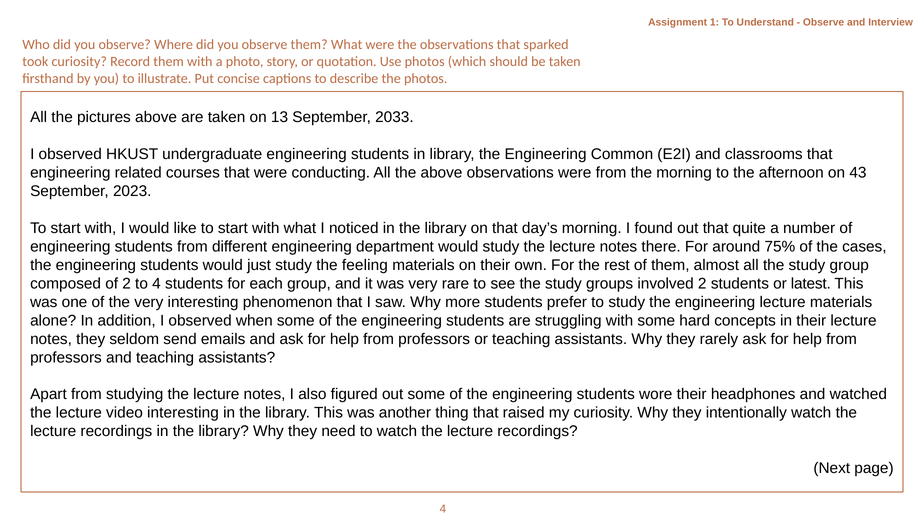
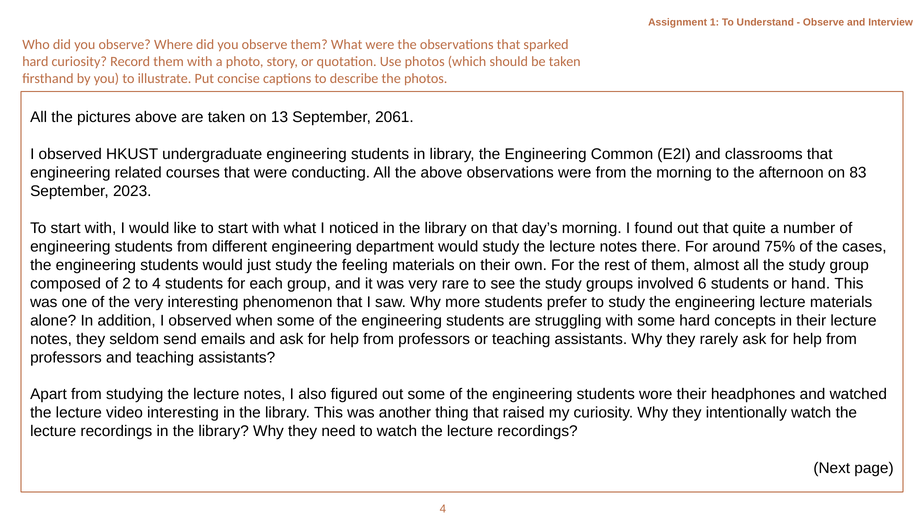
took at (35, 62): took -> hard
2033: 2033 -> 2061
43: 43 -> 83
involved 2: 2 -> 6
latest: latest -> hand
